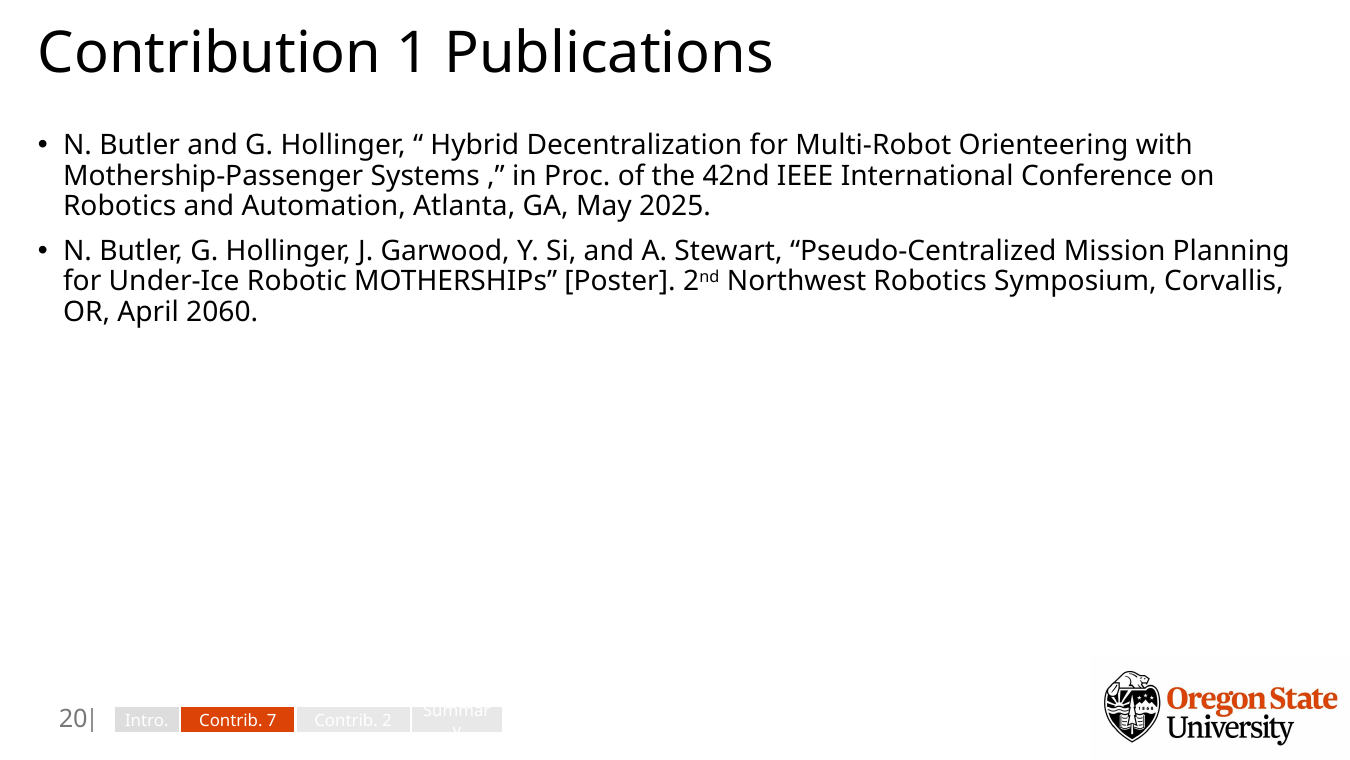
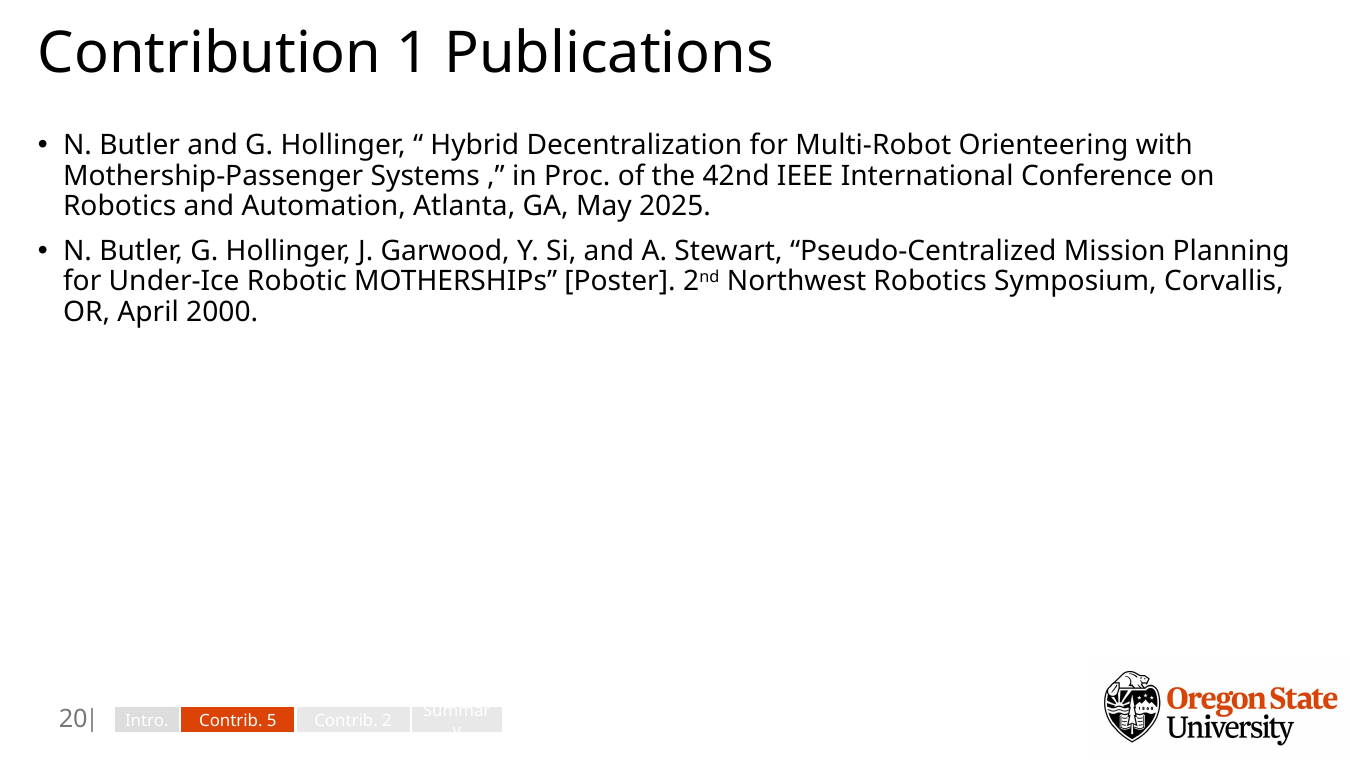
2060: 2060 -> 2000
7: 7 -> 5
